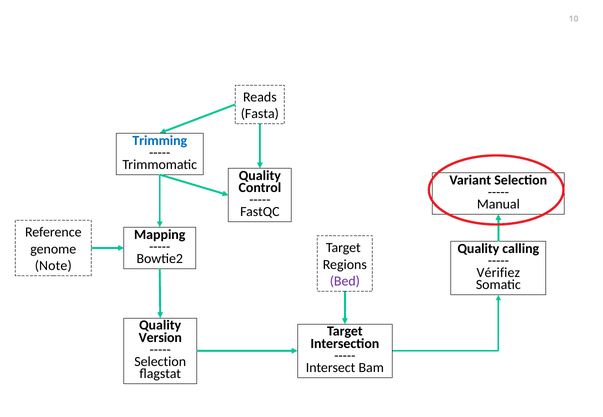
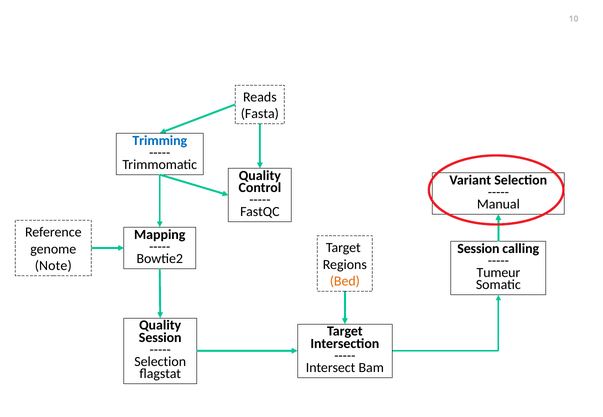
Quality at (478, 249): Quality -> Session
Vérifiez: Vérifiez -> Tumeur
Bed colour: purple -> orange
Version at (160, 338): Version -> Session
